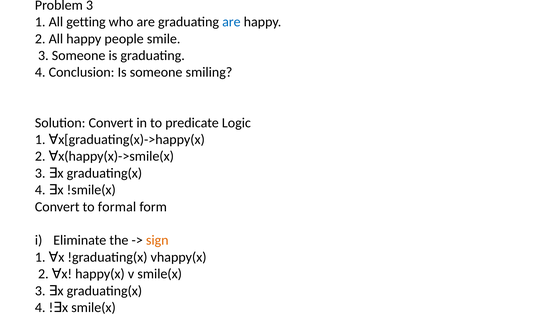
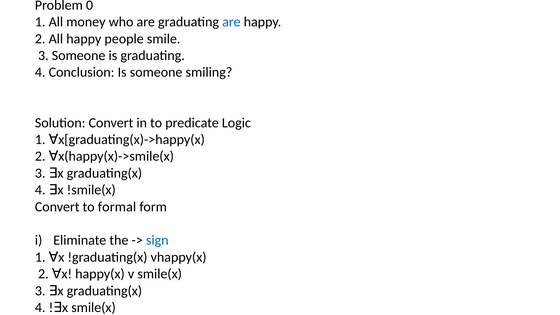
Problem 3: 3 -> 0
getting: getting -> money
sign colour: orange -> blue
